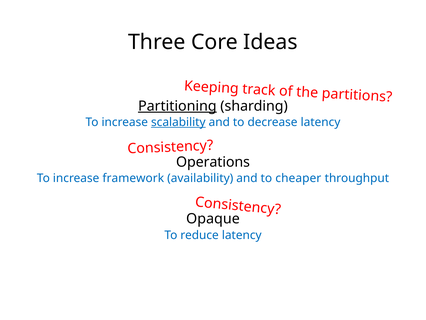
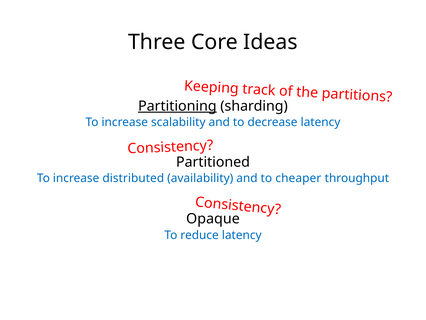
scalability underline: present -> none
Operations: Operations -> Partitioned
framework: framework -> distributed
